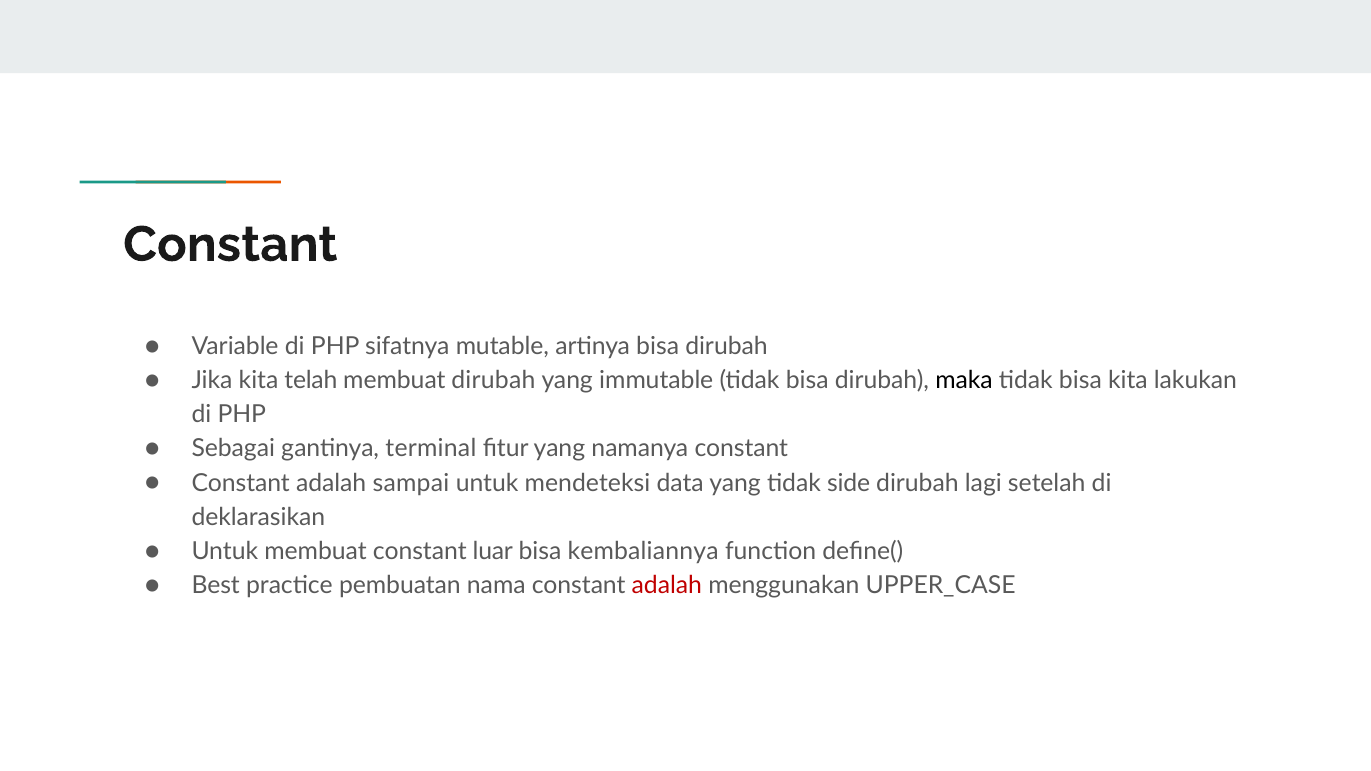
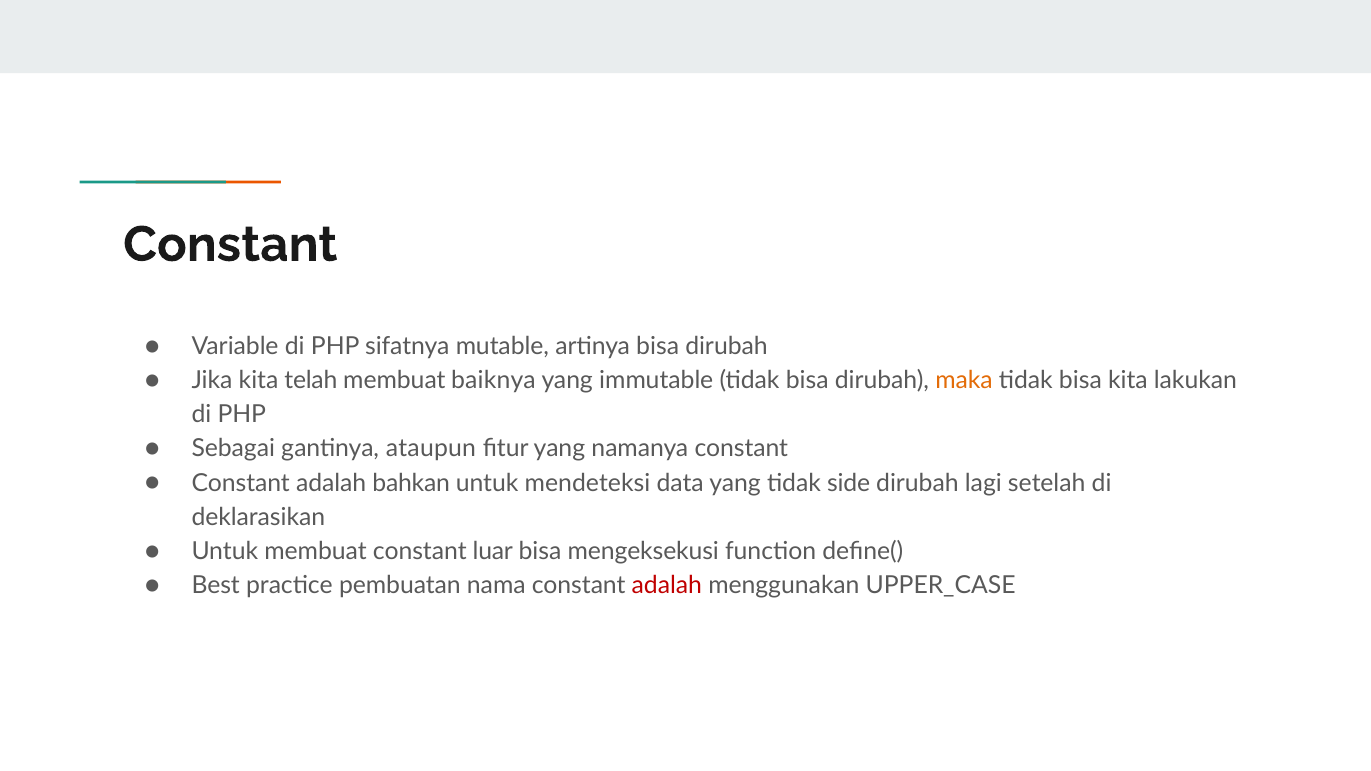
membuat dirubah: dirubah -> baiknya
maka colour: black -> orange
terminal: terminal -> ataupun
sampai: sampai -> bahkan
kembaliannya: kembaliannya -> mengeksekusi
